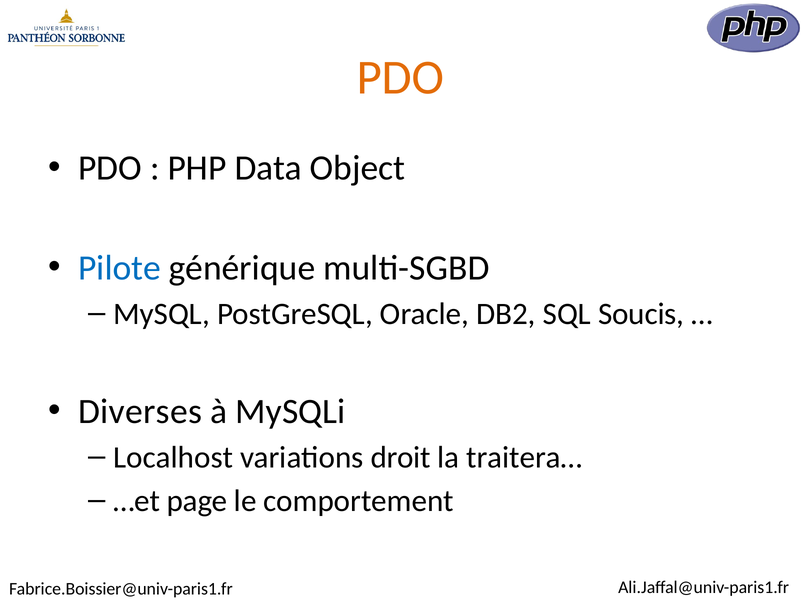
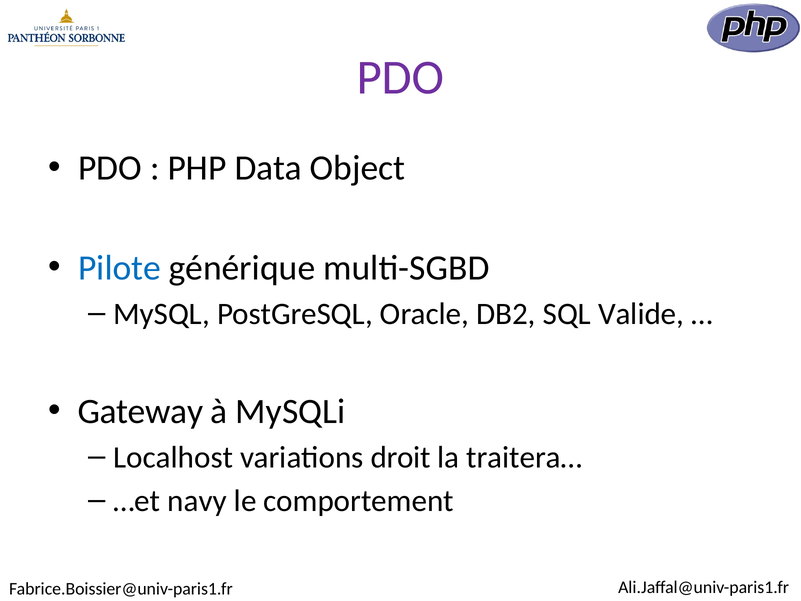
PDO at (400, 78) colour: orange -> purple
Soucis: Soucis -> Valide
Diverses: Diverses -> Gateway
page: page -> navy
